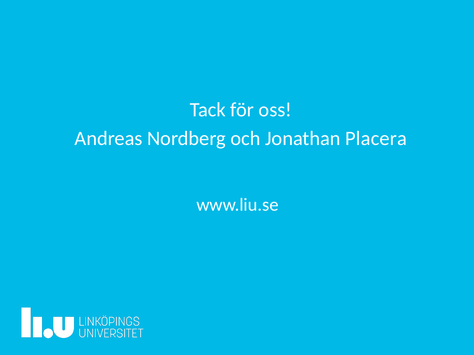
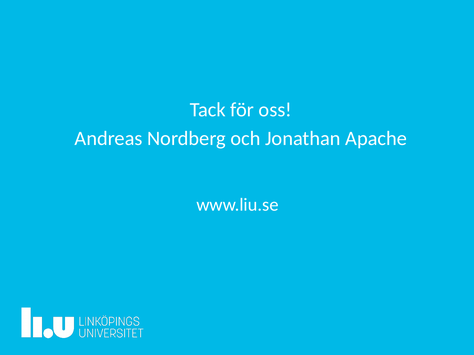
Placera: Placera -> Apache
